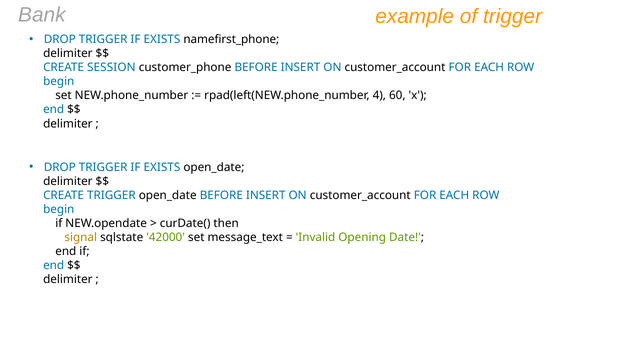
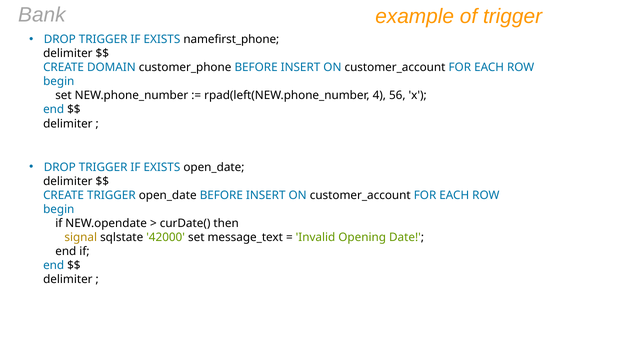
SESSION: SESSION -> DOMAIN
60: 60 -> 56
